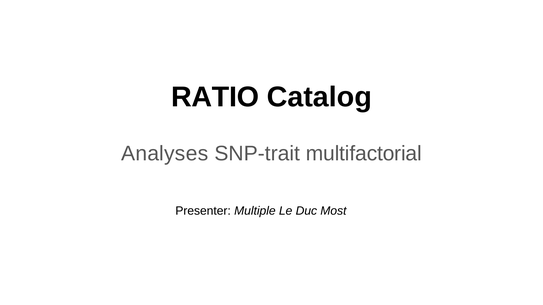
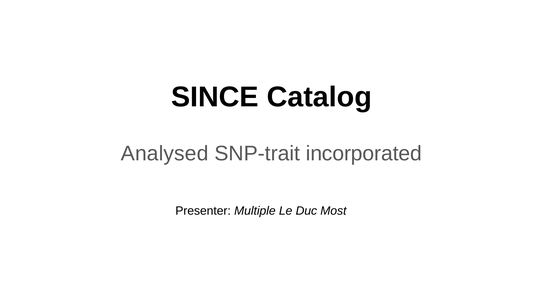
RATIO: RATIO -> SINCE
Analyses: Analyses -> Analysed
multifactorial: multifactorial -> incorporated
